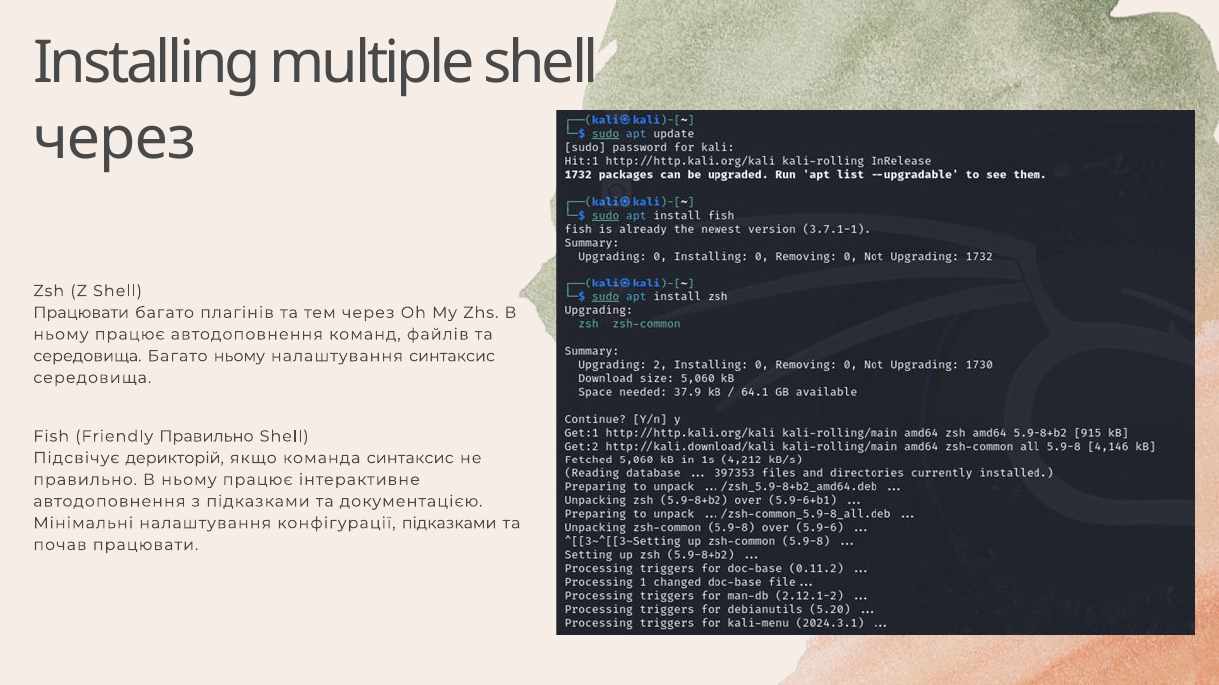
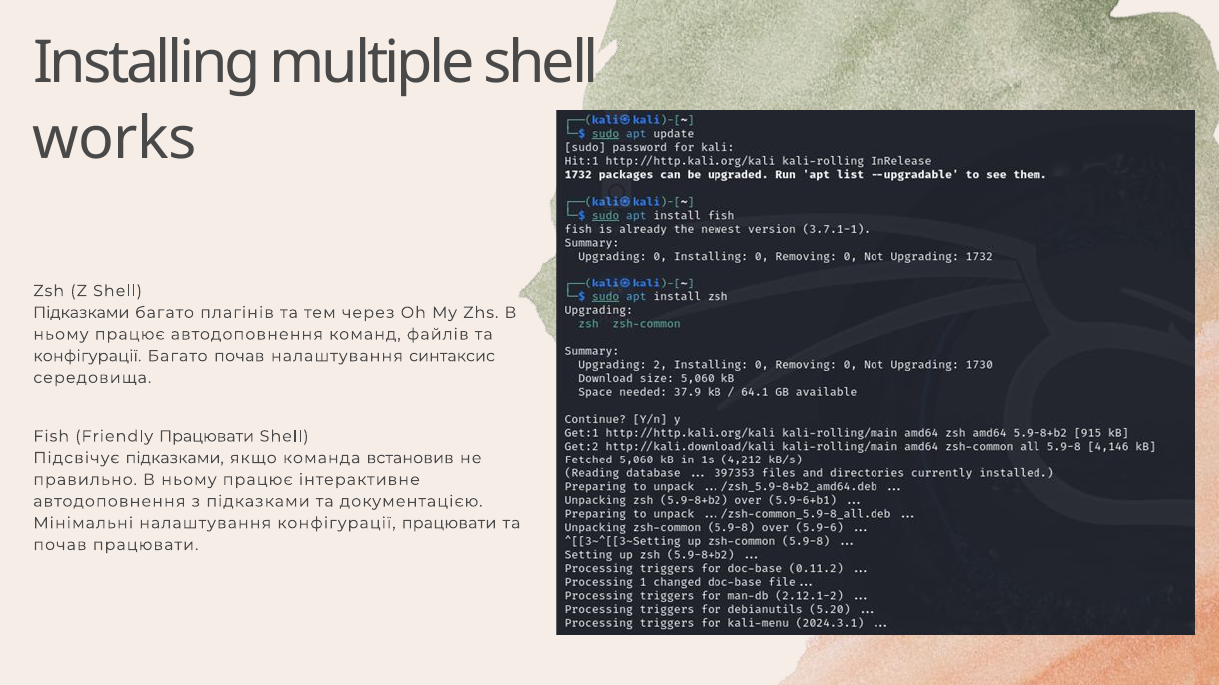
через at (115, 139): через -> works
Працювати at (81, 313): Працювати -> Підказками
середовища at (87, 356): середовища -> конфігурації
Багато ньому: ньому -> почав
Friendly Правильно: Правильно -> Працювати
Підсвічує дерикторій: дерикторій -> підказками
команда синтаксис: синтаксис -> встановив
конфігурації підказками: підказками -> працювати
